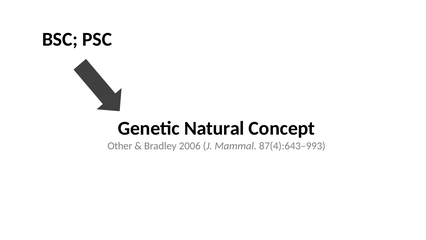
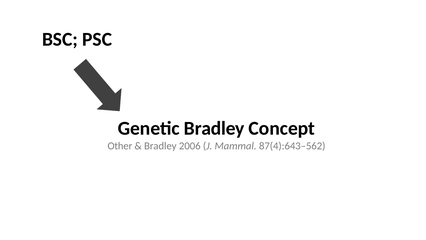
Genetic Natural: Natural -> Bradley
87(4):643–993: 87(4):643–993 -> 87(4):643–562
